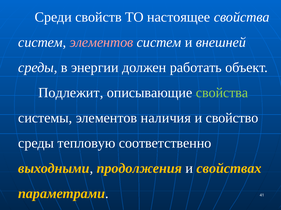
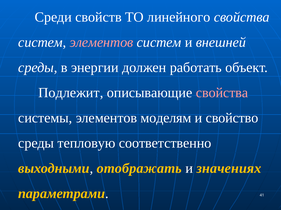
настоящее: настоящее -> линейного
свойства at (222, 93) colour: light green -> pink
наличия: наличия -> моделям
продолжения: продолжения -> отображать
свойствах: свойствах -> значениях
